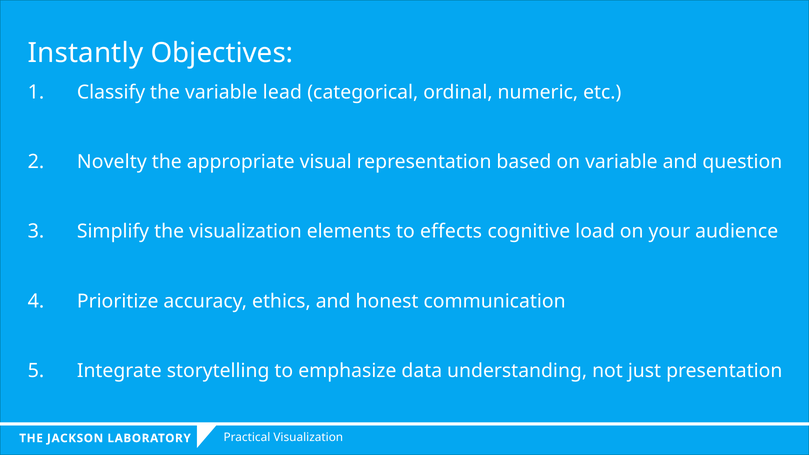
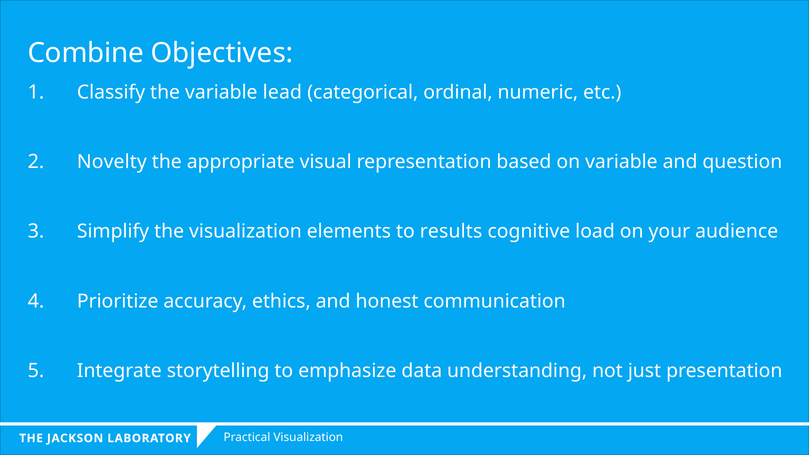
Instantly: Instantly -> Combine
effects: effects -> results
